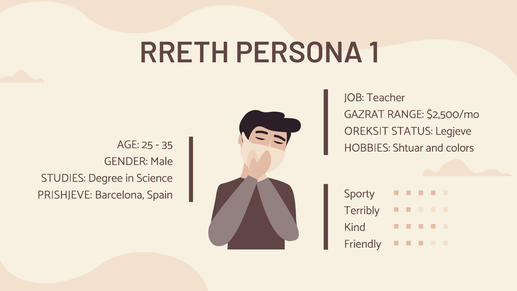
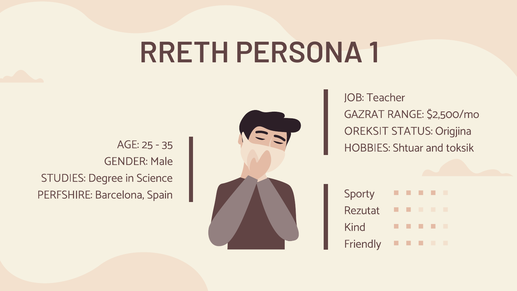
Legjeve: Legjeve -> Origjina
colors: colors -> toksik
PRISHJEVE: PRISHJEVE -> PERFSHIRE
Terribly: Terribly -> Rezutat
